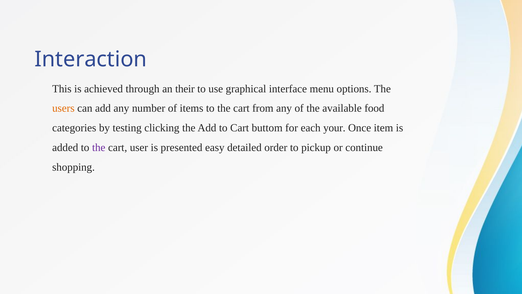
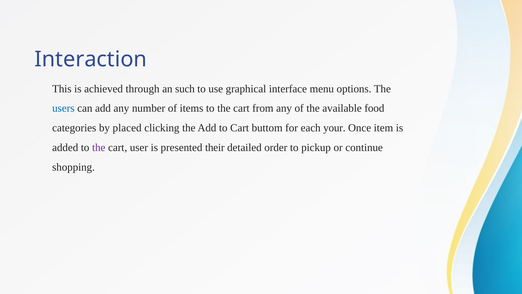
their: their -> such
users colour: orange -> blue
testing: testing -> placed
easy: easy -> their
